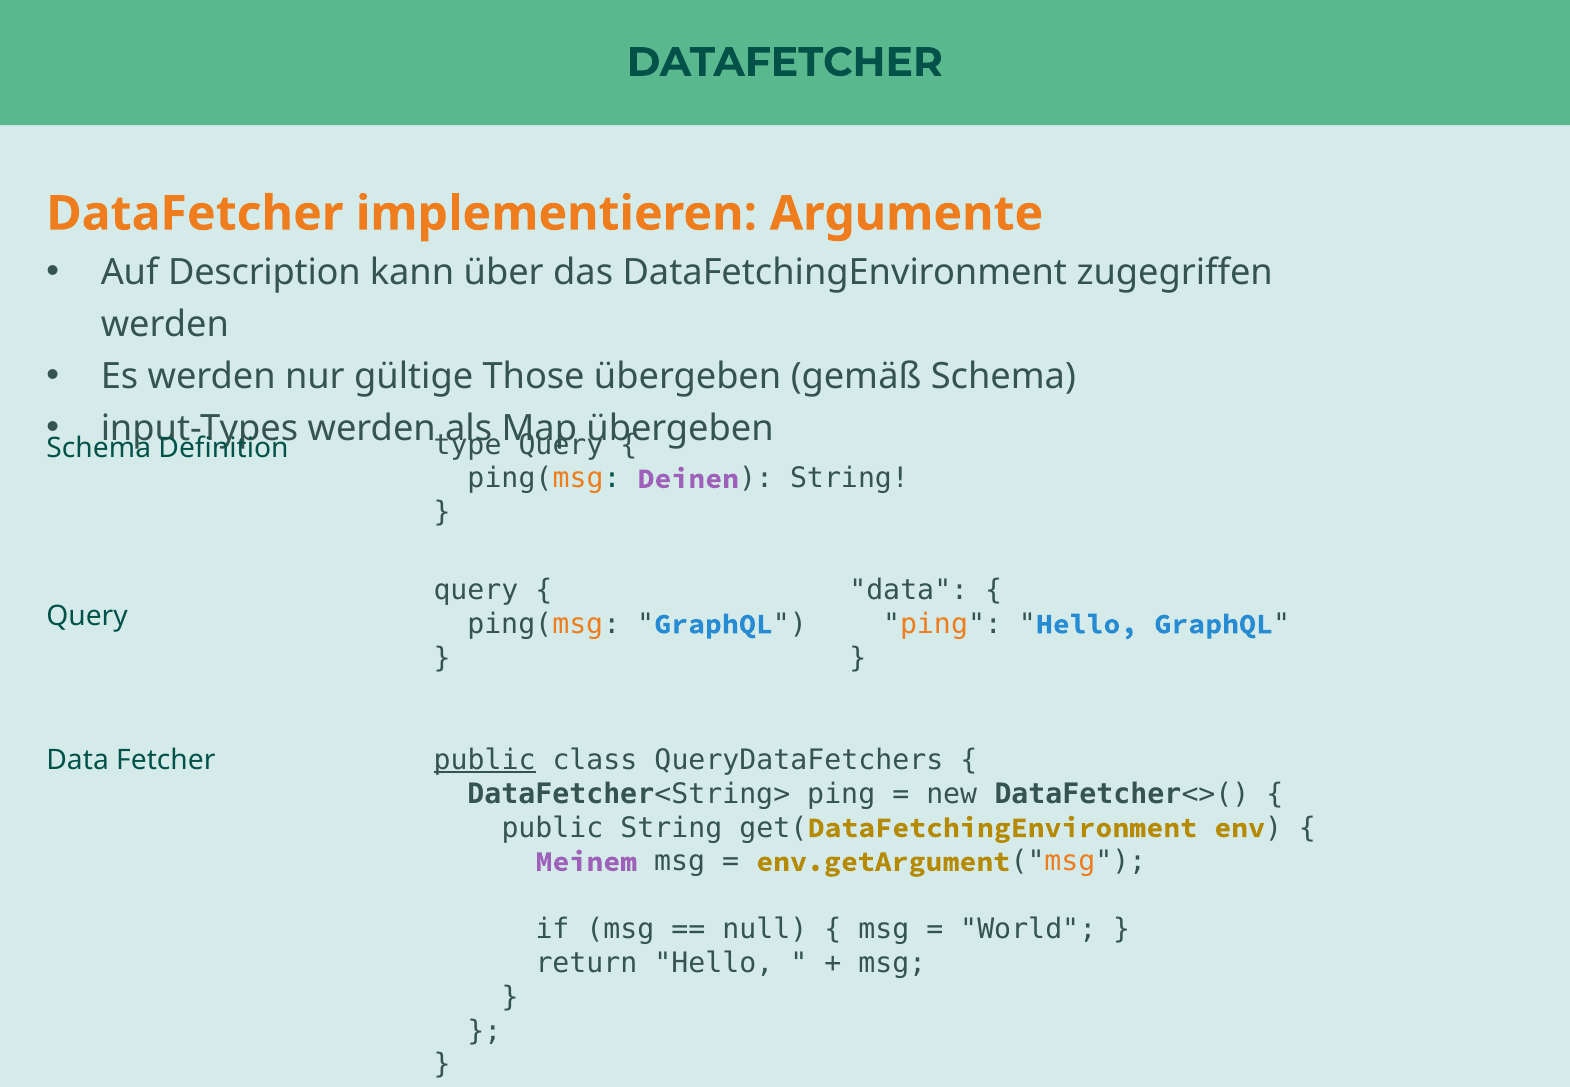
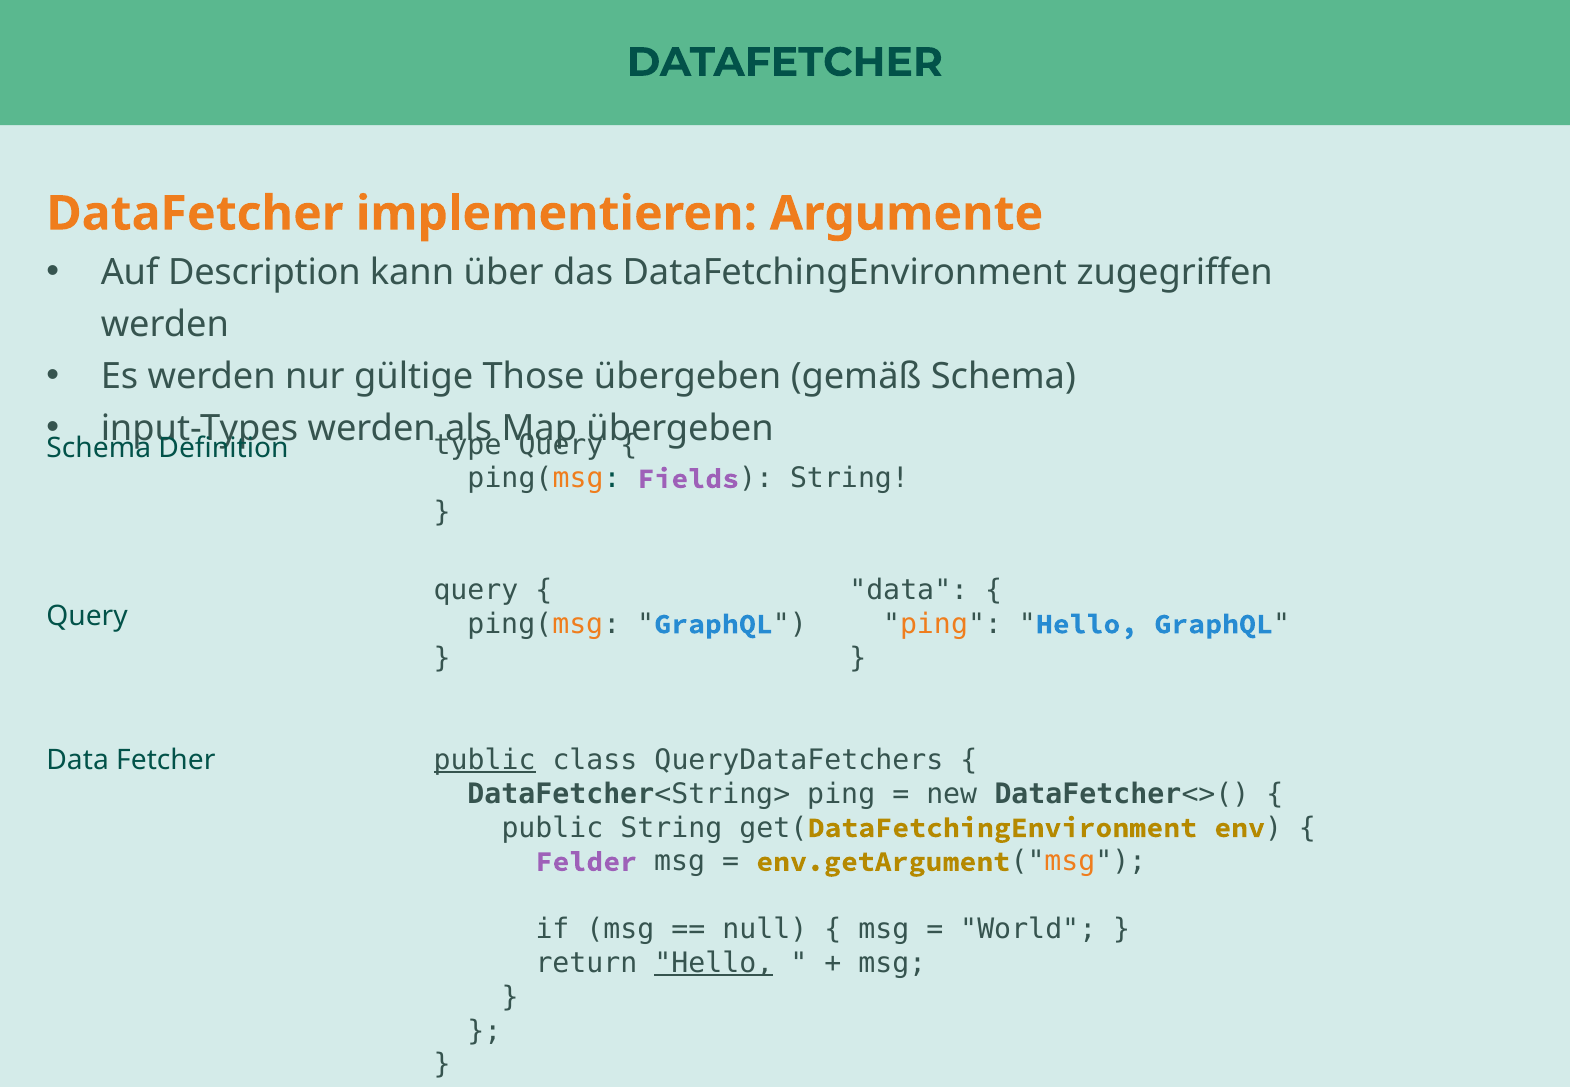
Deinen: Deinen -> Fields
Meinem: Meinem -> Felder
Hello at (714, 963) underline: none -> present
